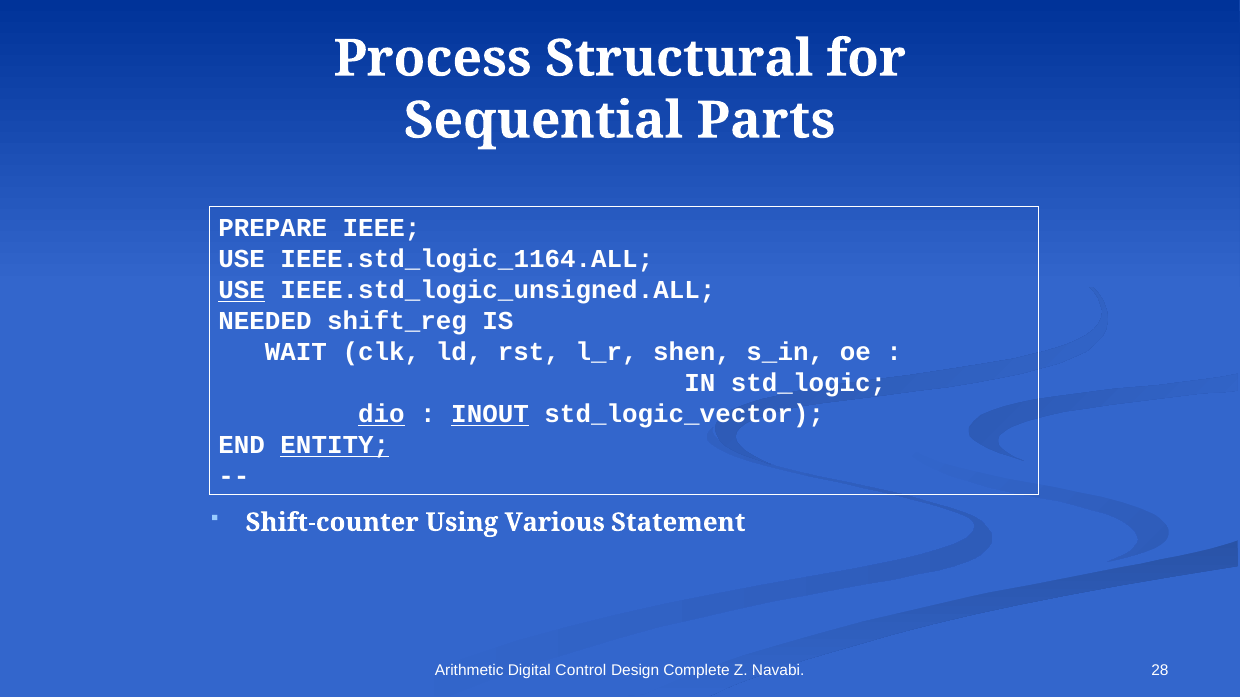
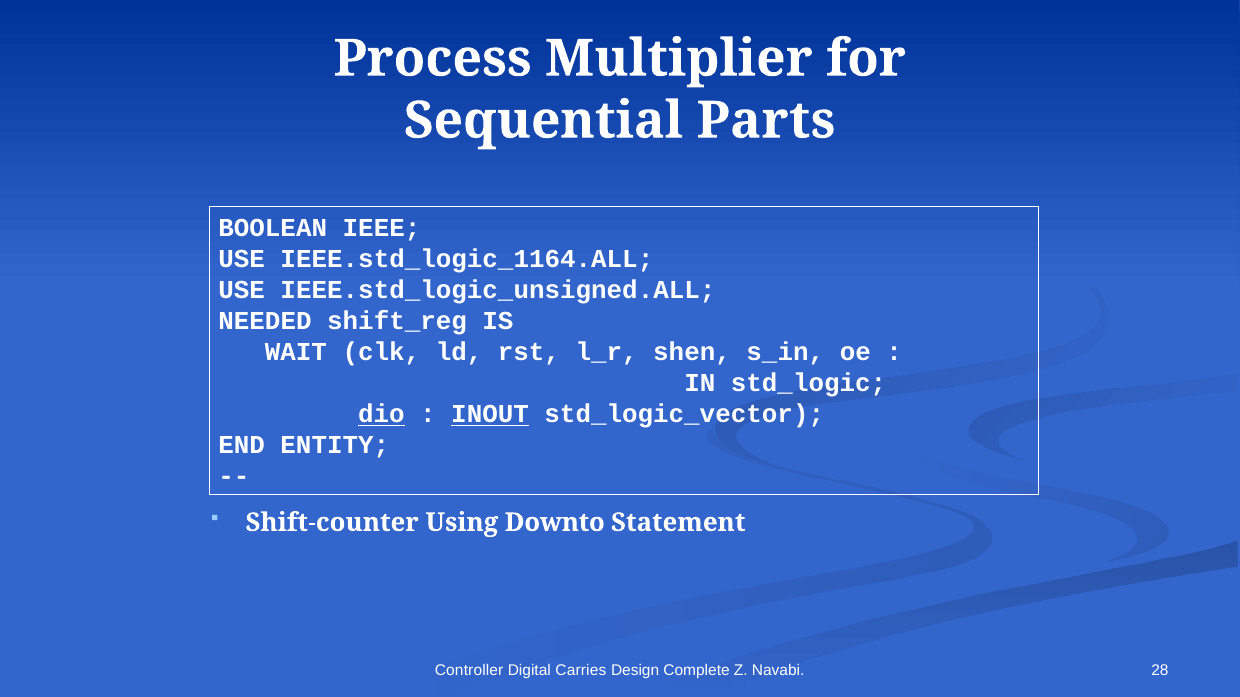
Structural: Structural -> Multiplier
PREPARE: PREPARE -> BOOLEAN
USE at (242, 291) underline: present -> none
ENTITY underline: present -> none
Various: Various -> Downto
Arithmetic: Arithmetic -> Controller
Control: Control -> Carries
